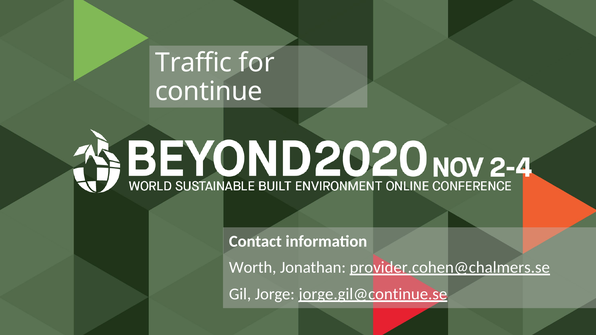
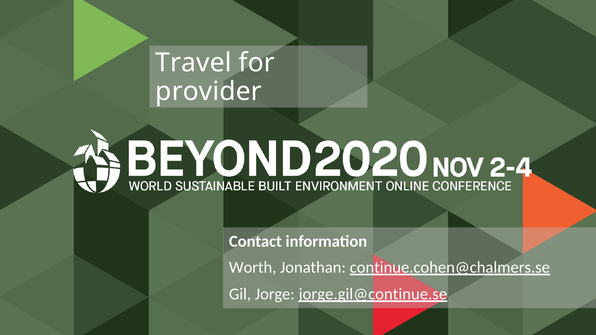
Traffic: Traffic -> Travel
continue: continue -> provider
provider.cohen@chalmers.se: provider.cohen@chalmers.se -> continue.cohen@chalmers.se
